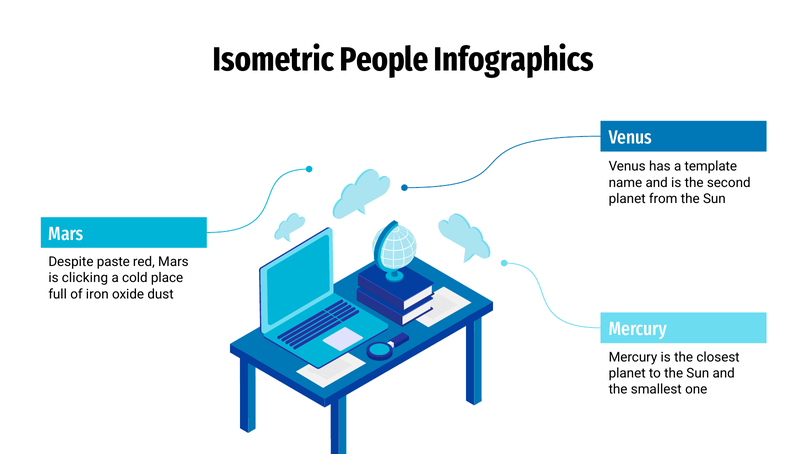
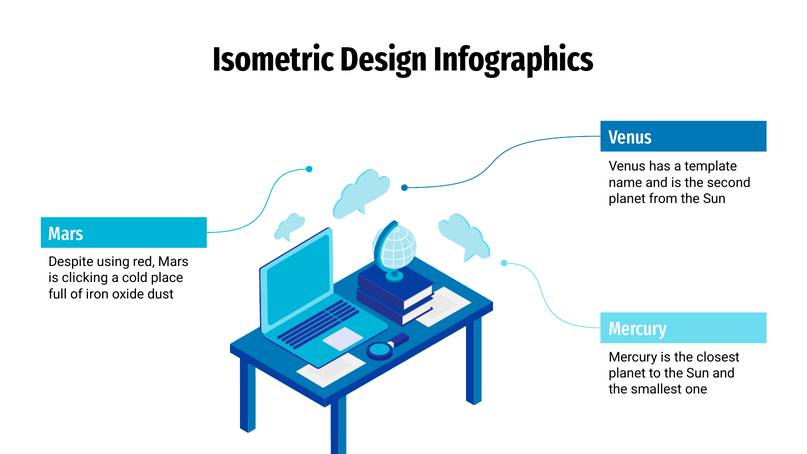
People: People -> Design
paste: paste -> using
